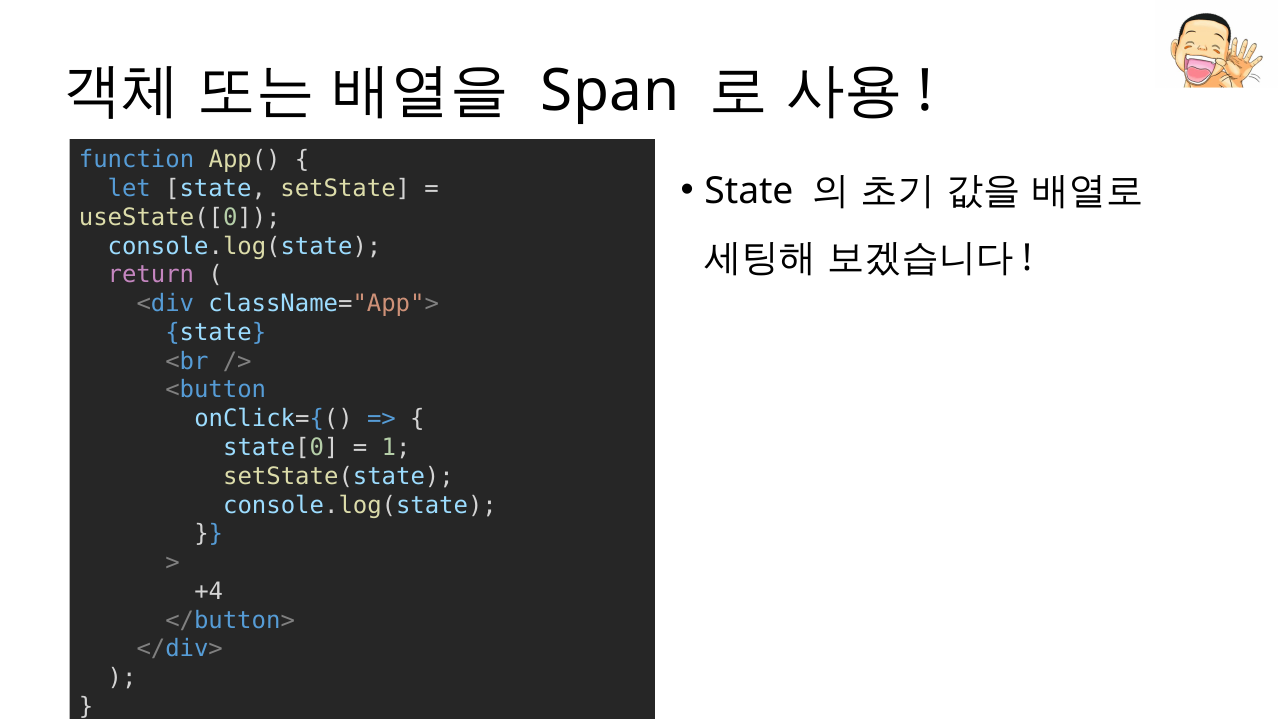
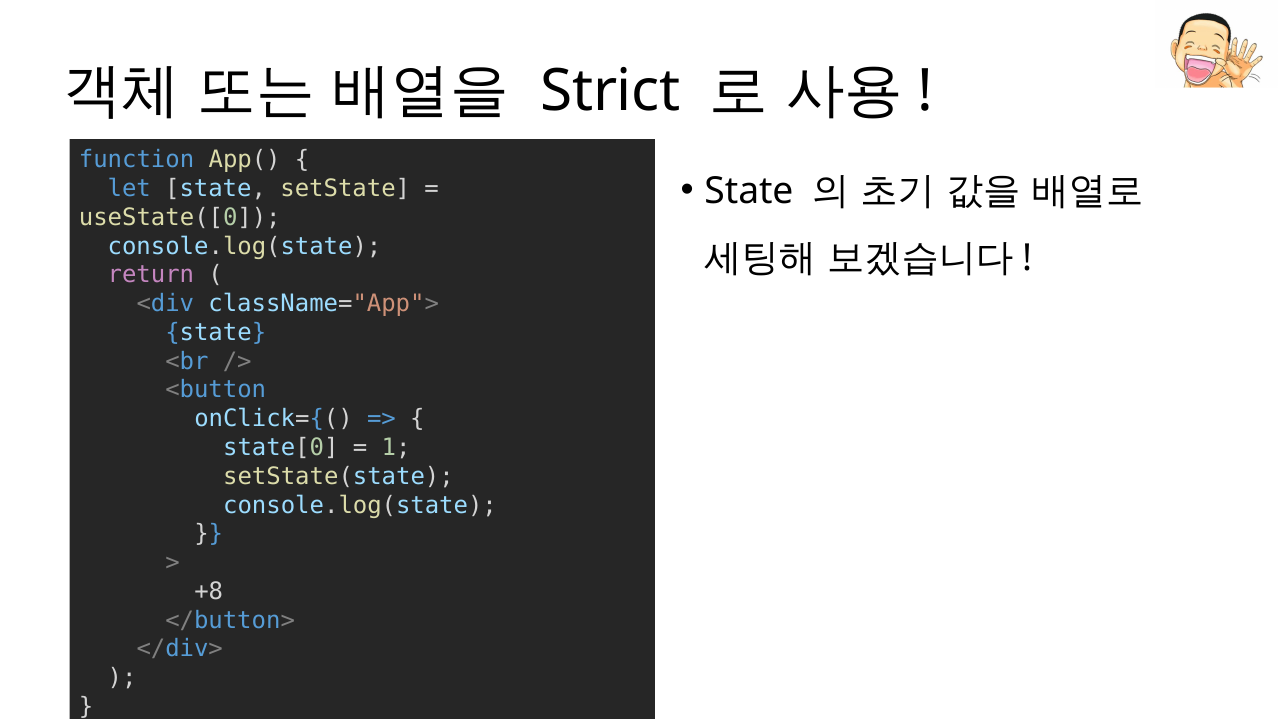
Span: Span -> Strict
+4: +4 -> +8
